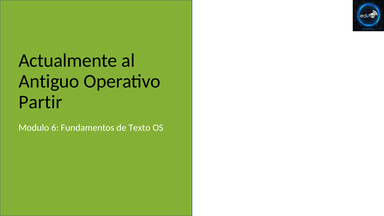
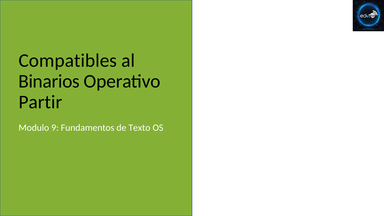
Actualmente: Actualmente -> Compatibles
Antiguo: Antiguo -> Binarios
6: 6 -> 9
